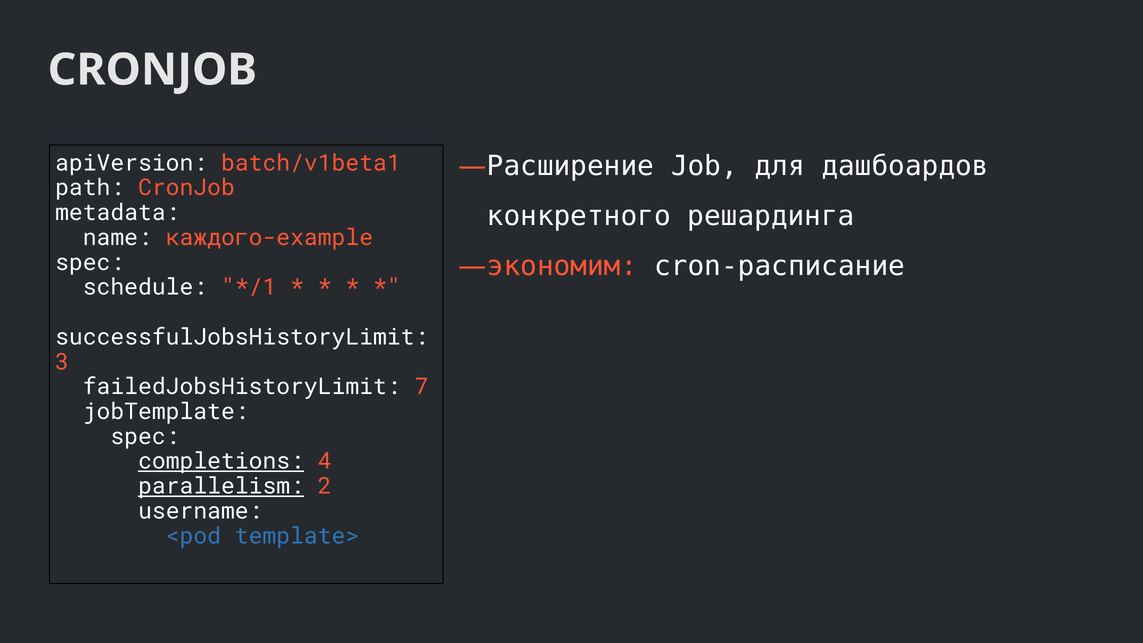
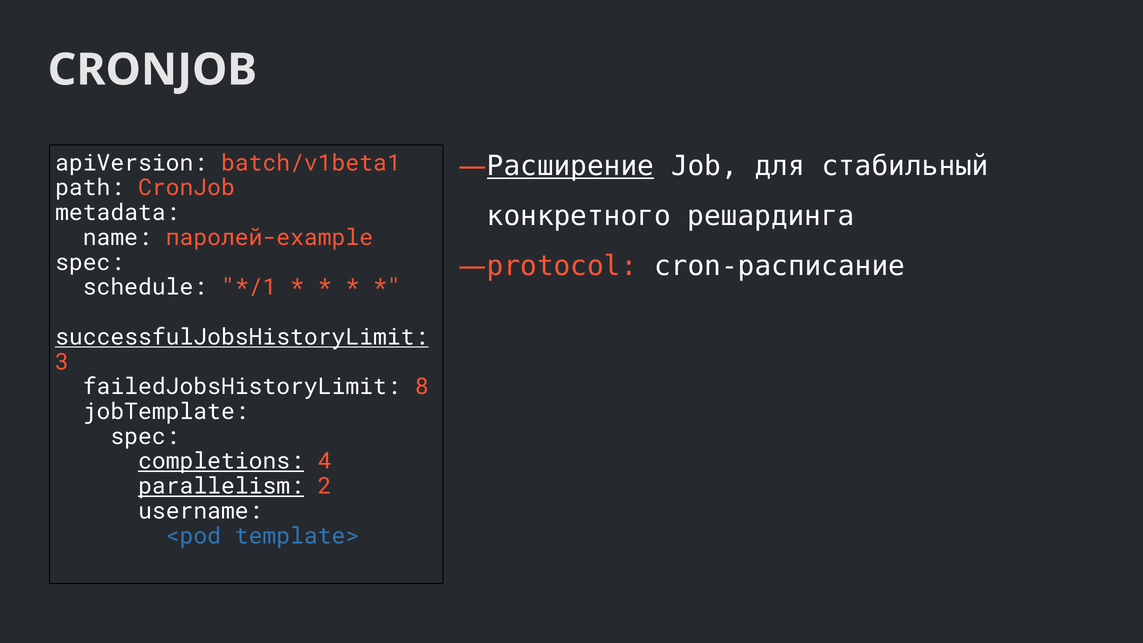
Расширение underline: none -> present
дашбоардов: дашбоардов -> стабильный
каждого-example: каждого-example -> паролей-example
экономим: экономим -> protocol
successfulJobsHistoryLimit underline: none -> present
7: 7 -> 8
